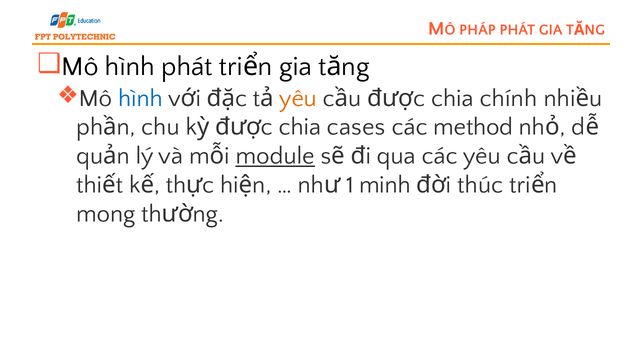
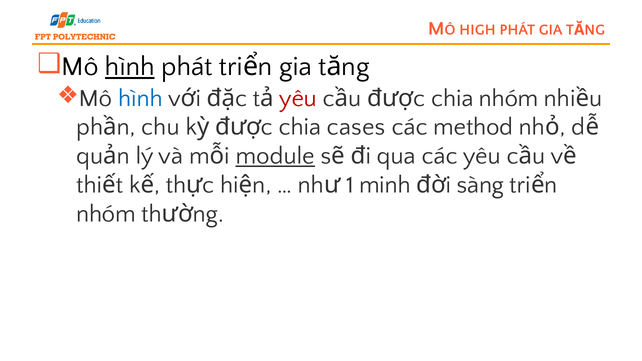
PHÁP: PHÁP -> HIGH
hình at (130, 67) underline: none -> present
yêu at (298, 98) colour: orange -> red
chia chính: chính -> nhóm
thúc: thúc -> sàng
mong at (106, 214): mong -> nhóm
